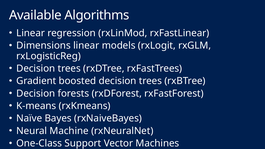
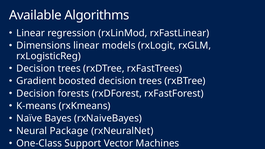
Machine: Machine -> Package
